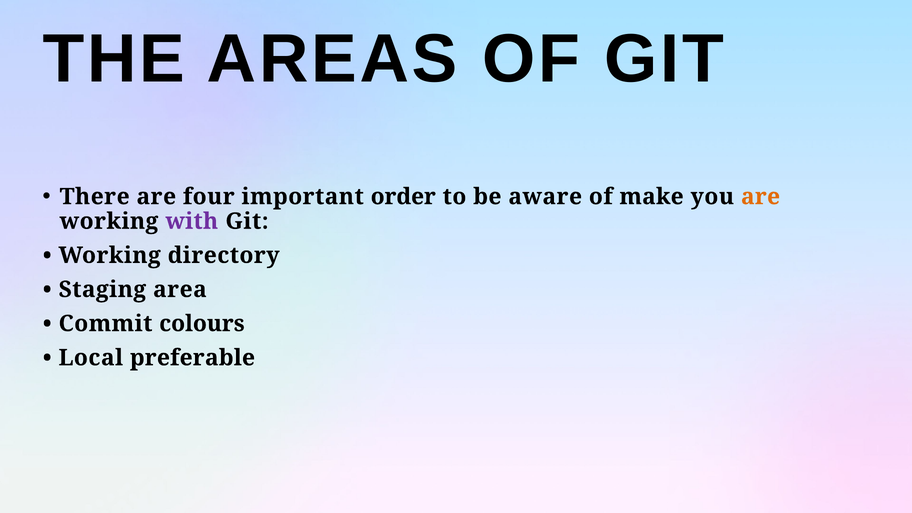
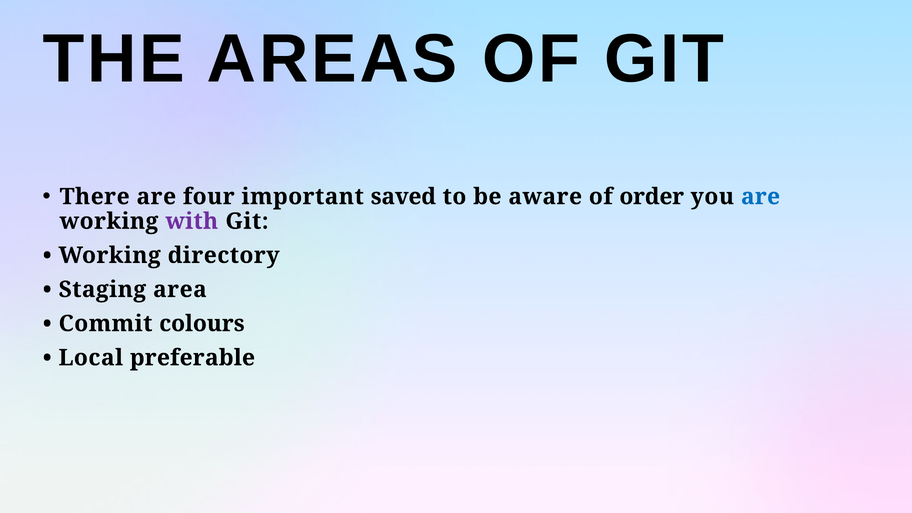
order: order -> saved
make: make -> order
are at (761, 197) colour: orange -> blue
